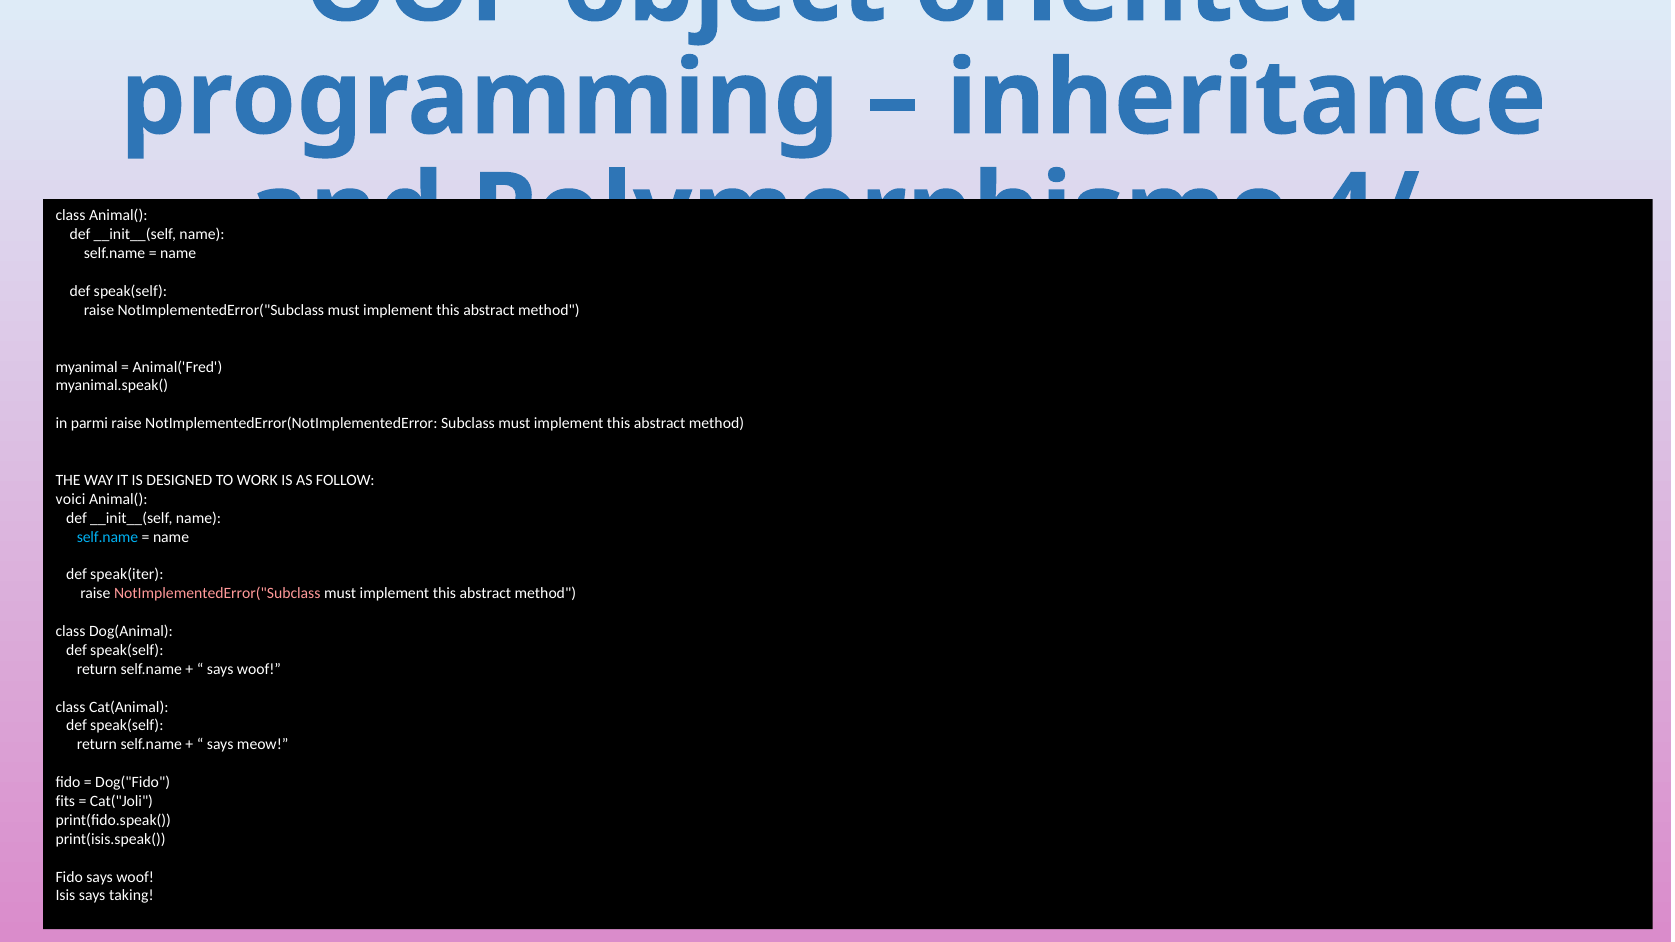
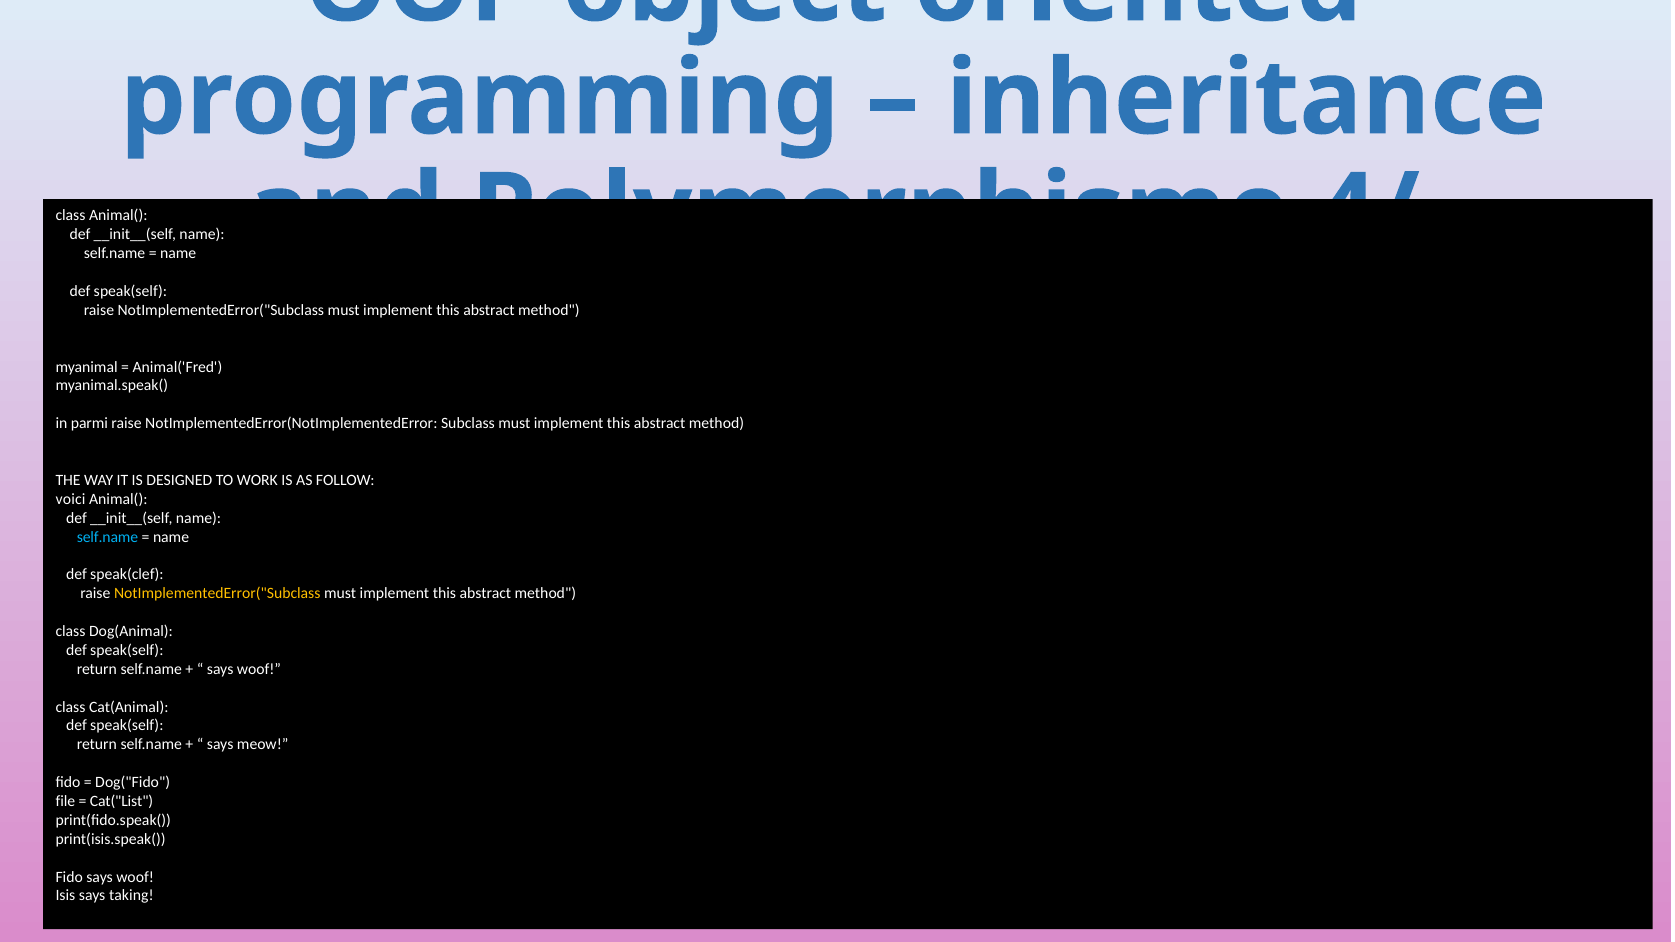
speak(iter: speak(iter -> speak(clef
NotImplementedError("Subclass at (217, 594) colour: pink -> yellow
fits: fits -> file
Cat("Joli: Cat("Joli -> Cat("List
